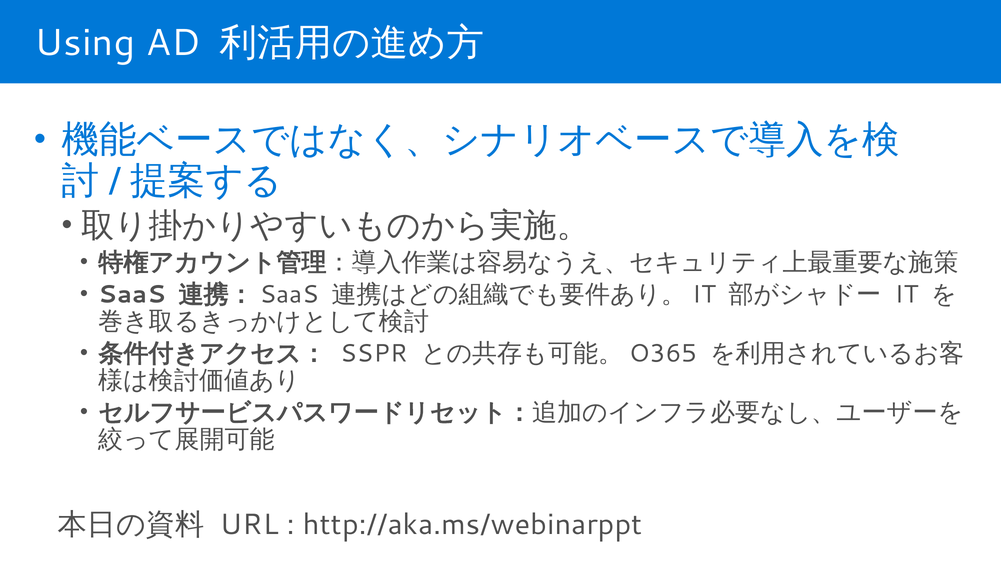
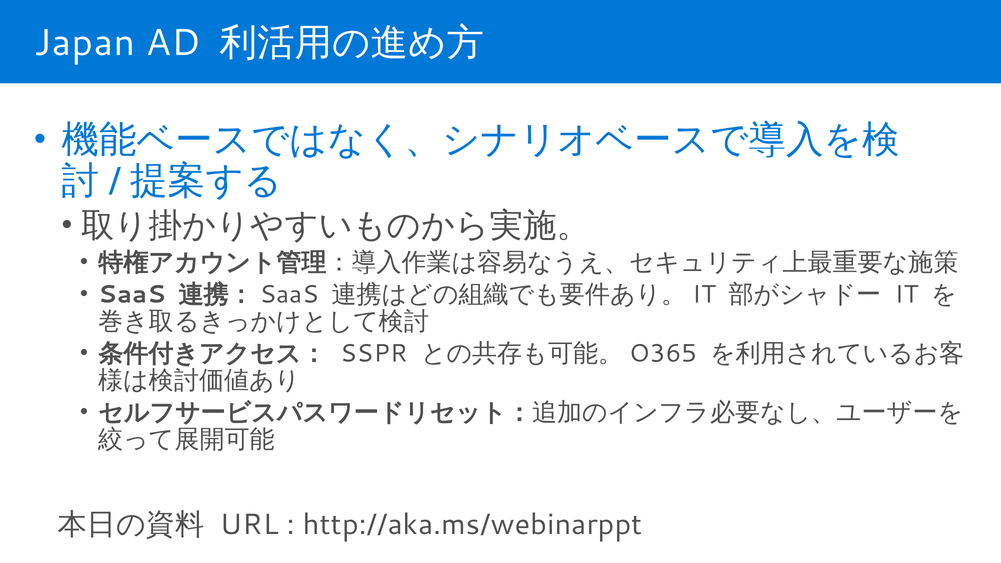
Using: Using -> Japan
